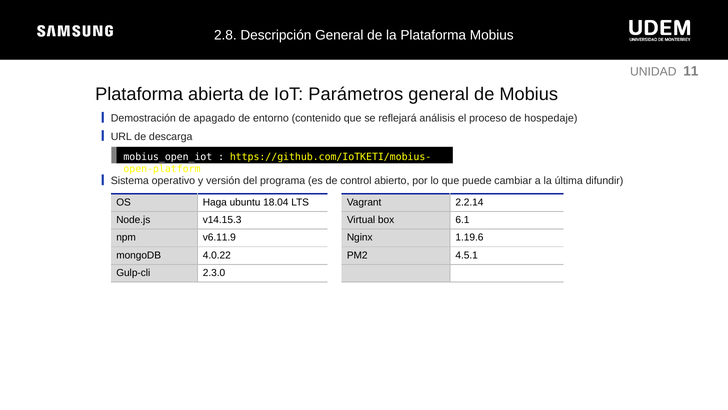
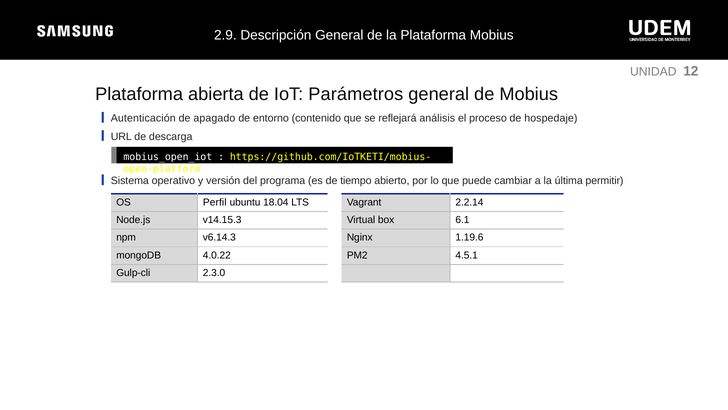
2.8: 2.8 -> 2.9
11: 11 -> 12
Demostración: Demostración -> Autenticación
control: control -> tiempo
difundir: difundir -> permitir
Haga: Haga -> Perfil
v6.11.9: v6.11.9 -> v6.14.3
